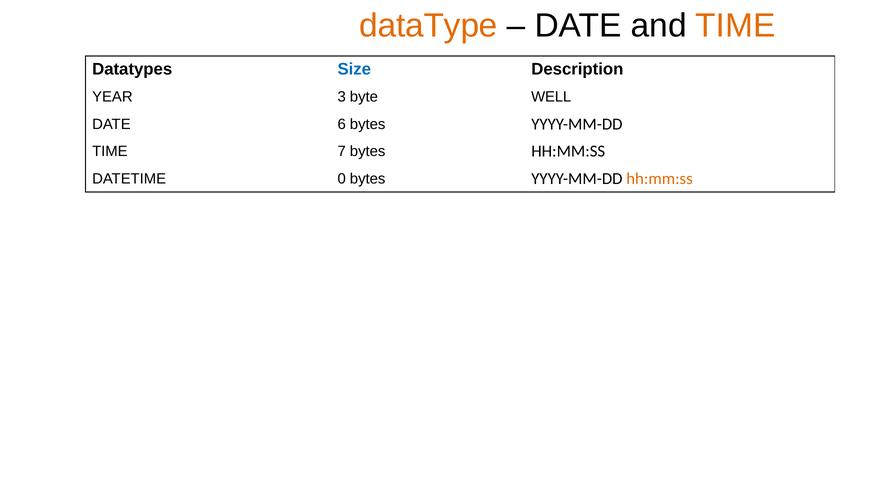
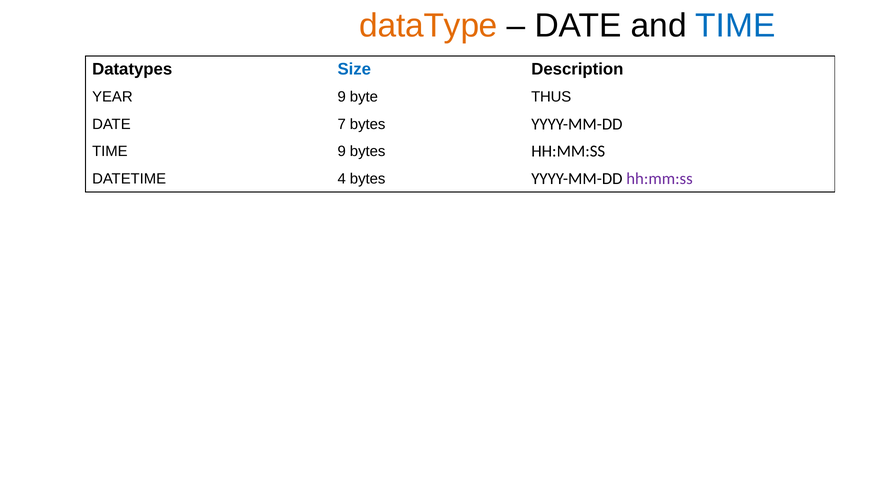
TIME at (735, 26) colour: orange -> blue
YEAR 3: 3 -> 9
WELL: WELL -> THUS
6: 6 -> 7
TIME 7: 7 -> 9
0: 0 -> 4
hh:mm:ss at (660, 179) colour: orange -> purple
